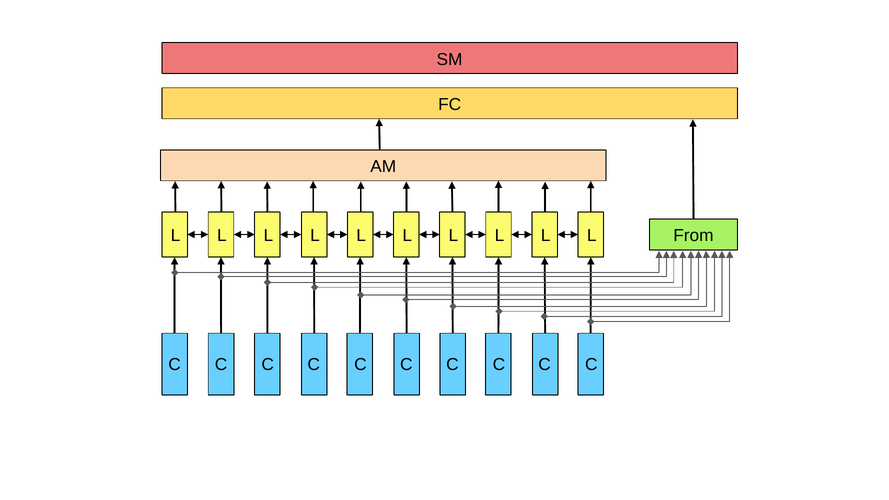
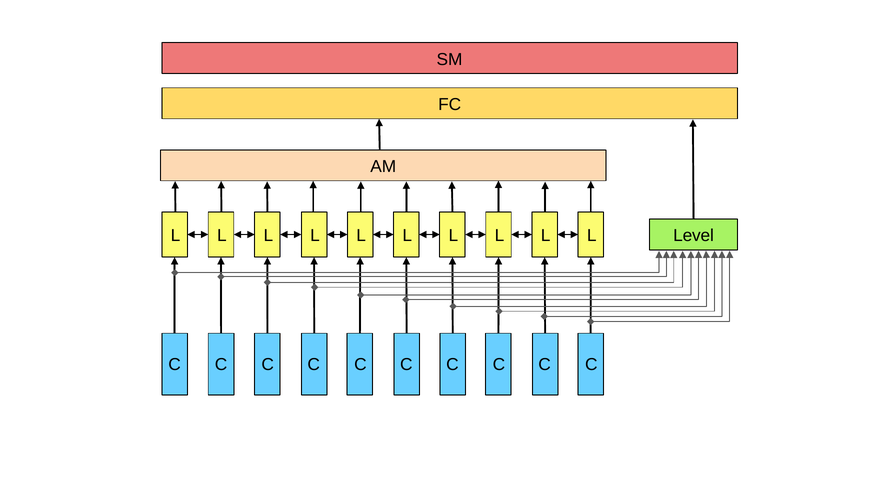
From: From -> Level
